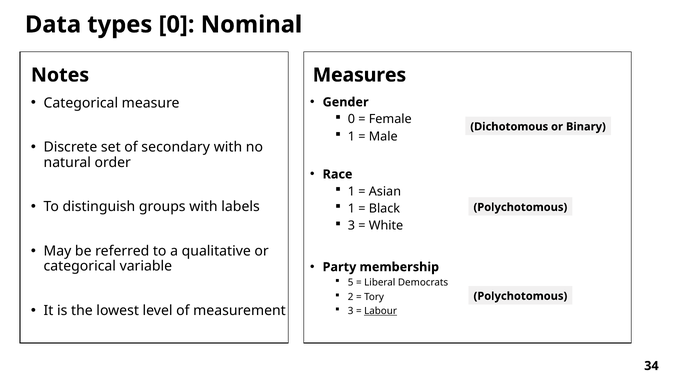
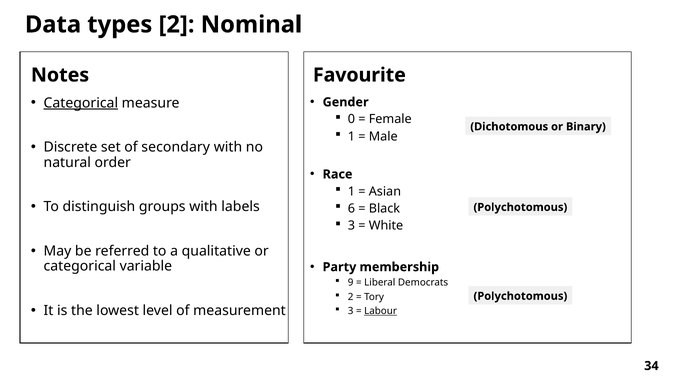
types 0: 0 -> 2
Measures: Measures -> Favourite
Categorical at (81, 103) underline: none -> present
1 at (351, 208): 1 -> 6
5: 5 -> 9
